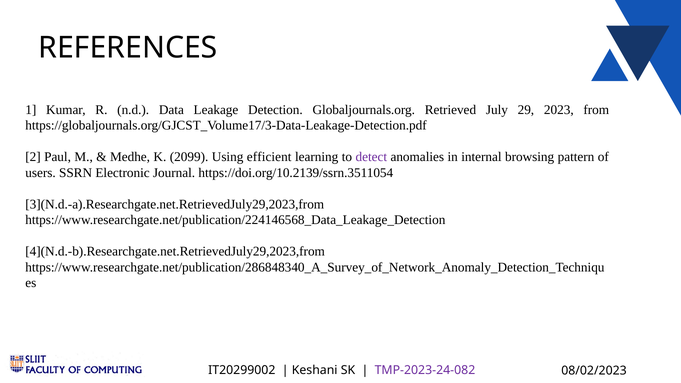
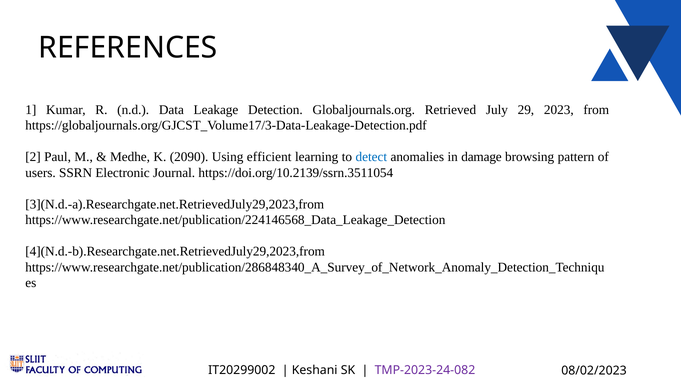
2099: 2099 -> 2090
detect colour: purple -> blue
internal: internal -> damage
